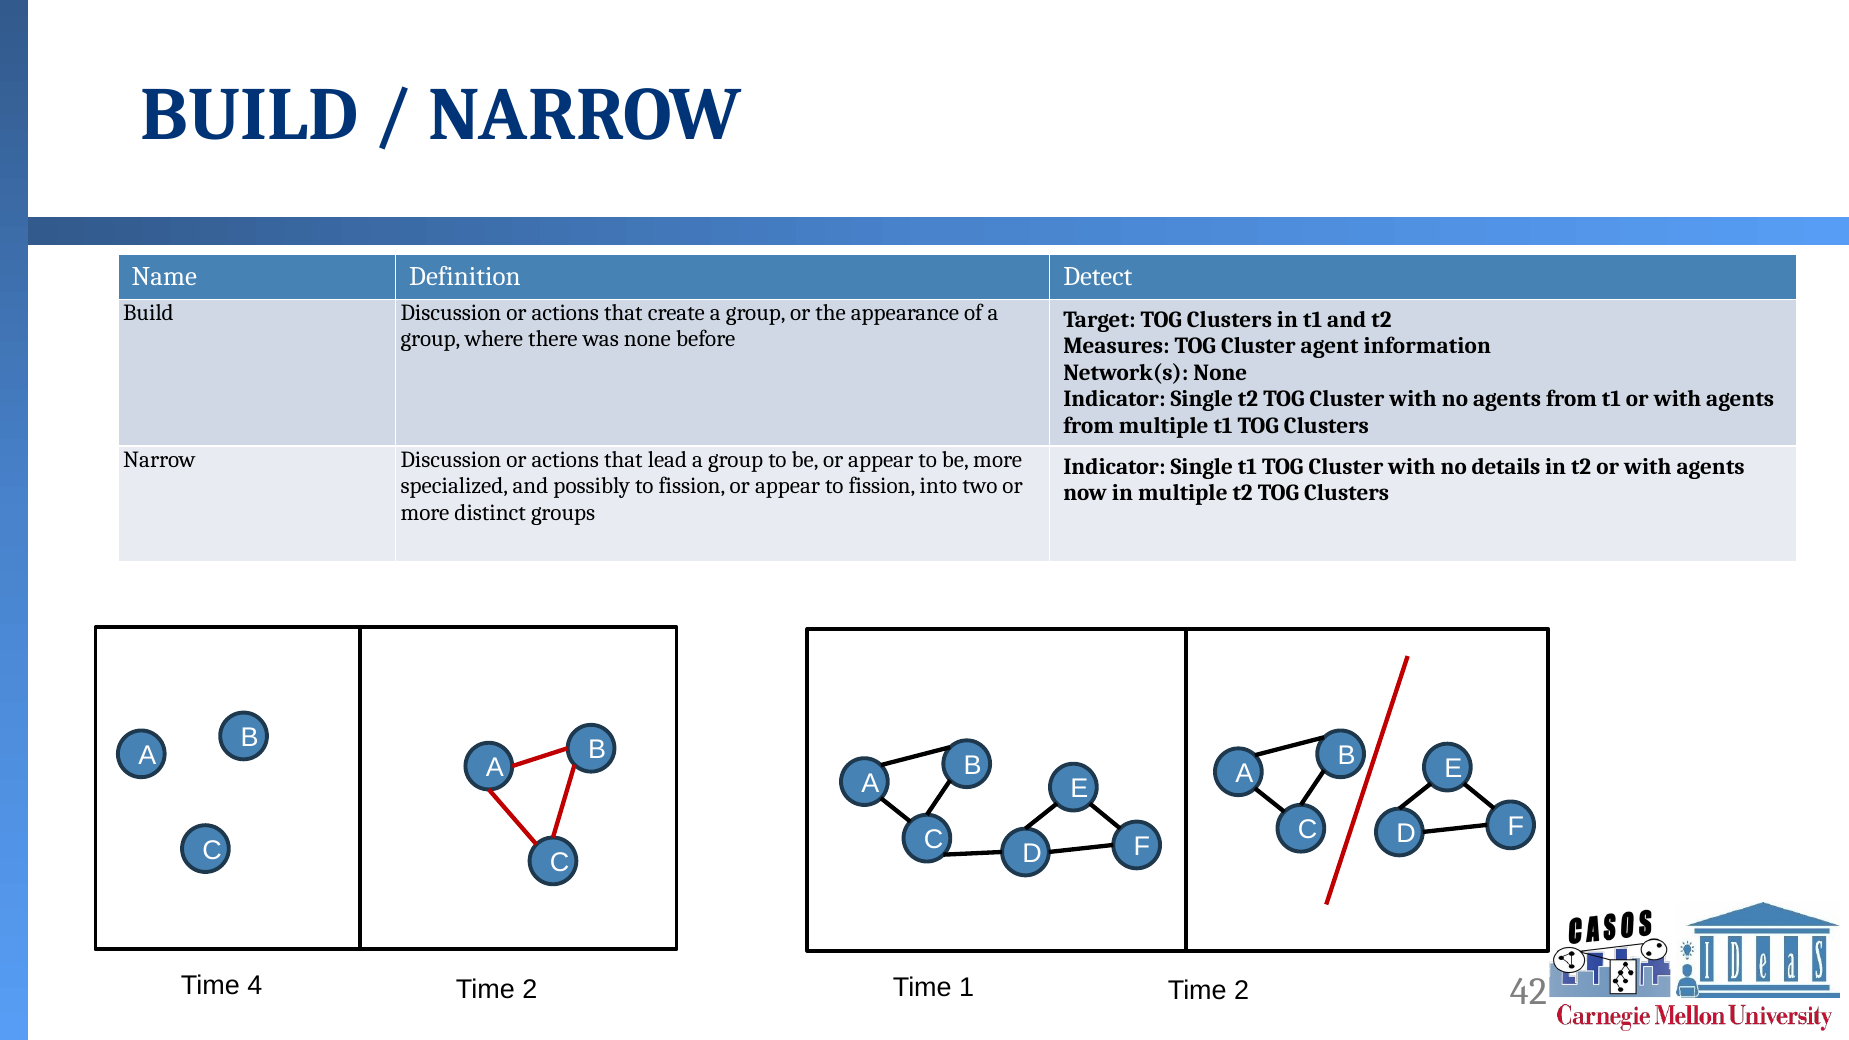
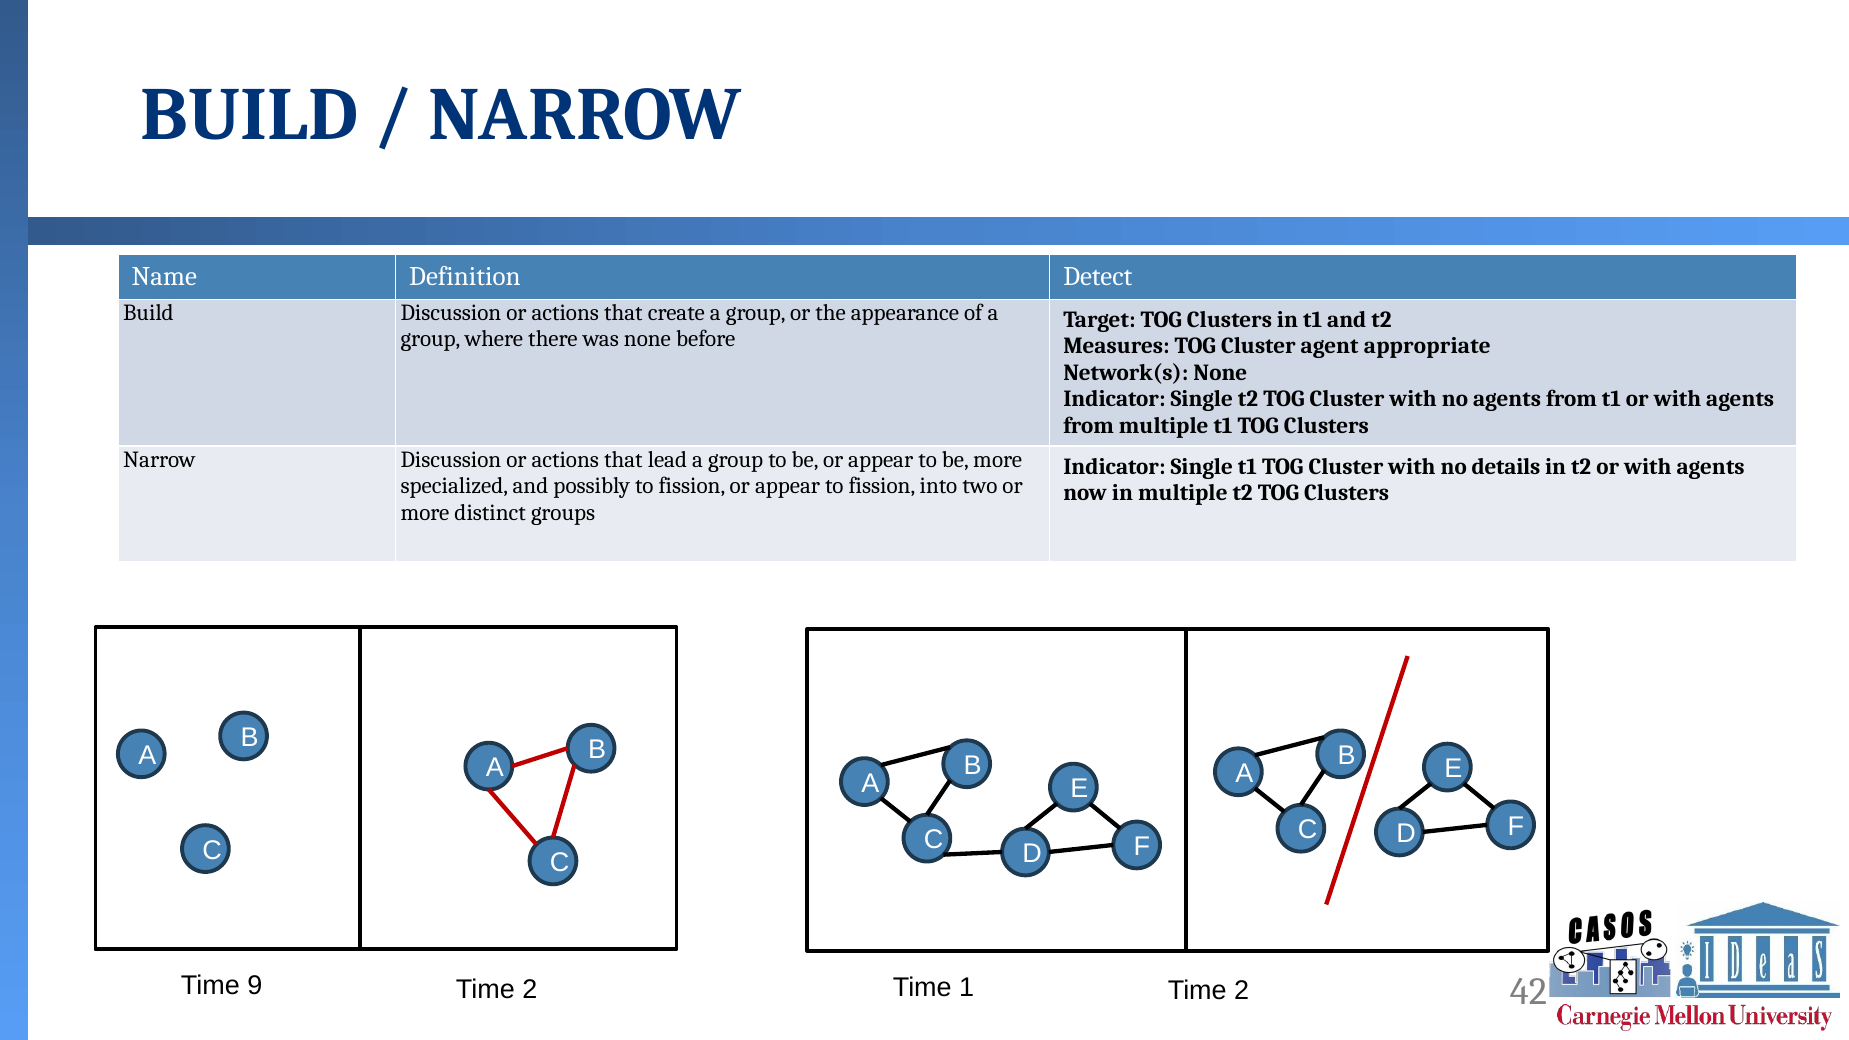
information: information -> appropriate
4: 4 -> 9
